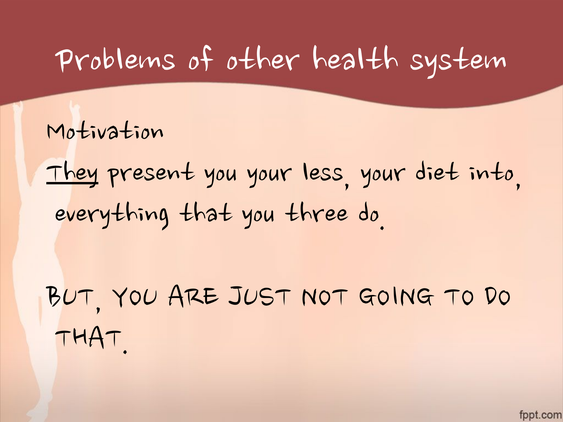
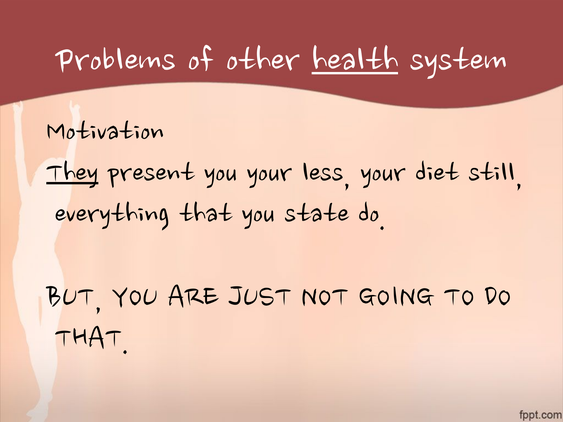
health underline: none -> present
into: into -> still
three: three -> state
